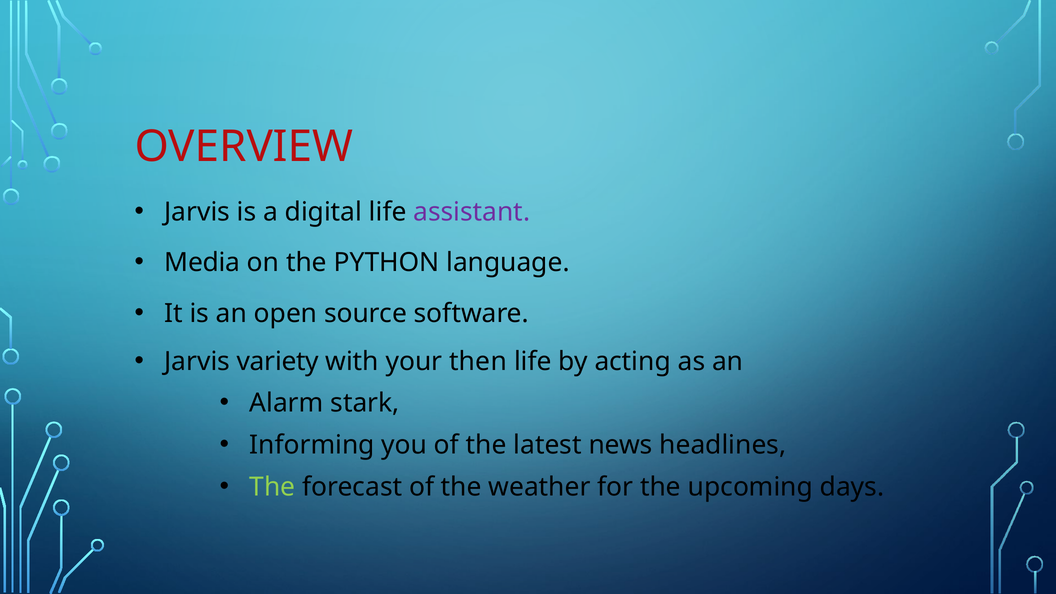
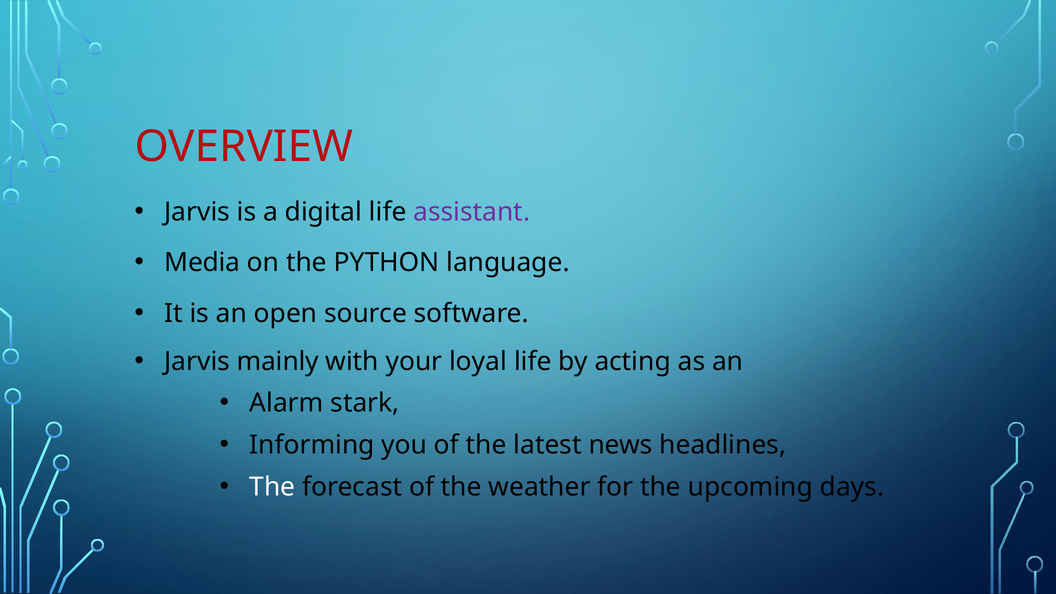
variety: variety -> mainly
then: then -> loyal
The at (272, 487) colour: light green -> white
